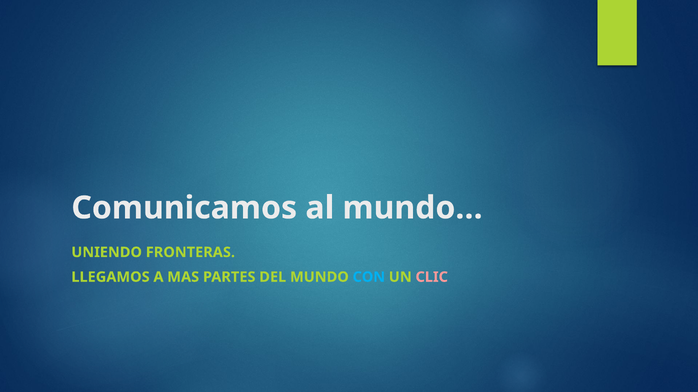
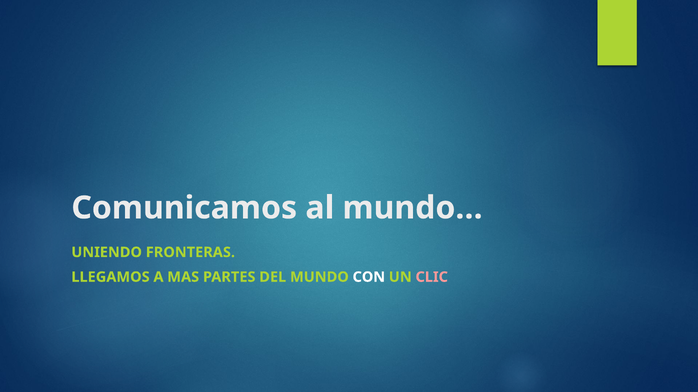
CON colour: light blue -> white
